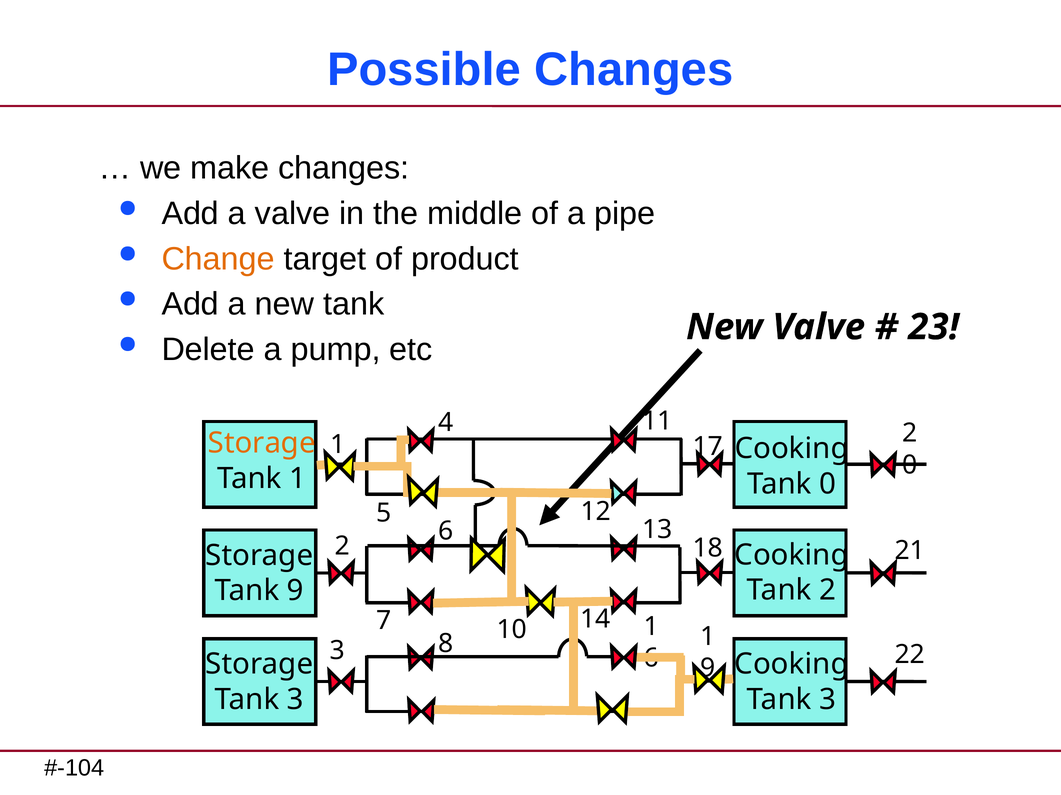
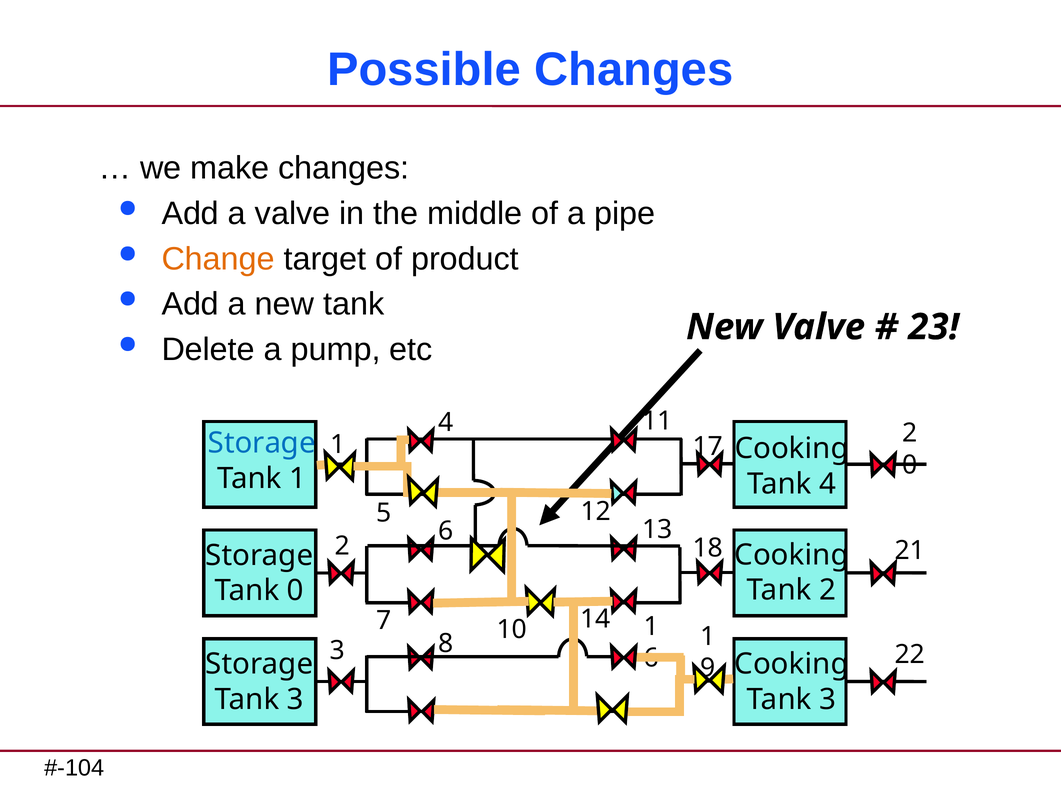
Storage at (262, 443) colour: orange -> blue
Tank 0: 0 -> 4
Tank 9: 9 -> 0
